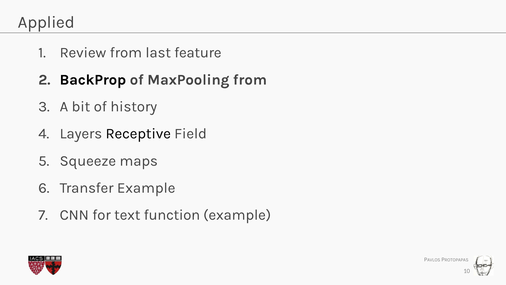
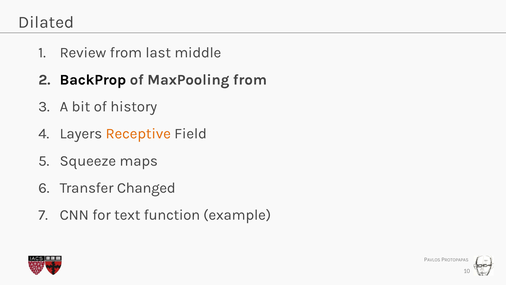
Applied: Applied -> Dilated
feature: feature -> middle
Receptive colour: black -> orange
Transfer Example: Example -> Changed
